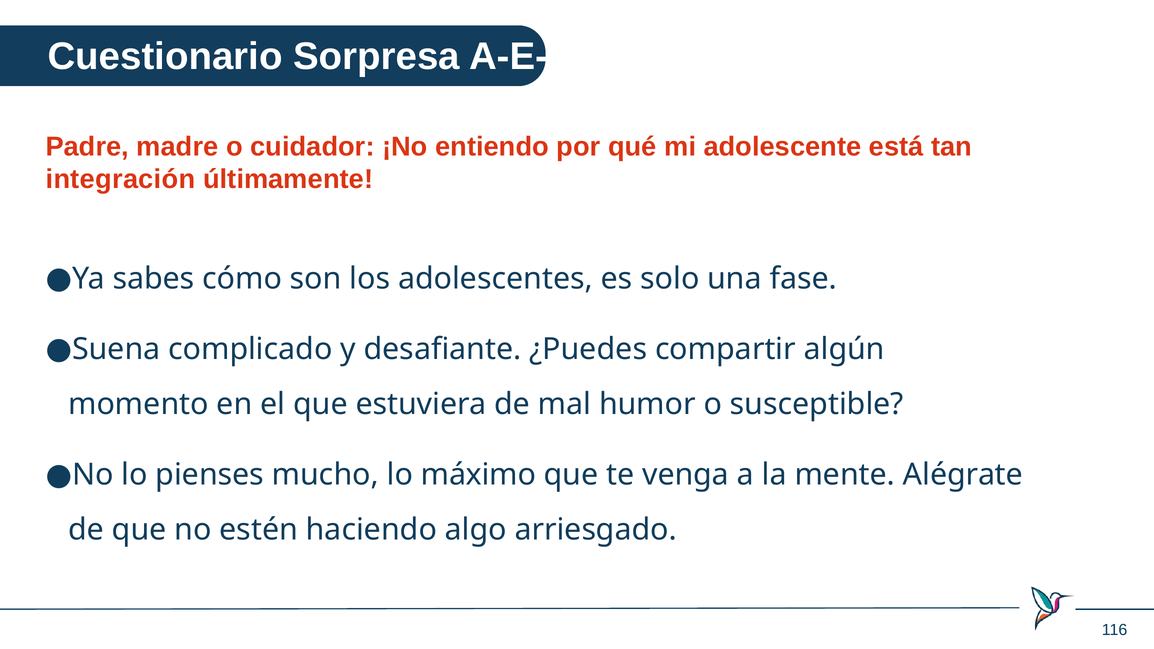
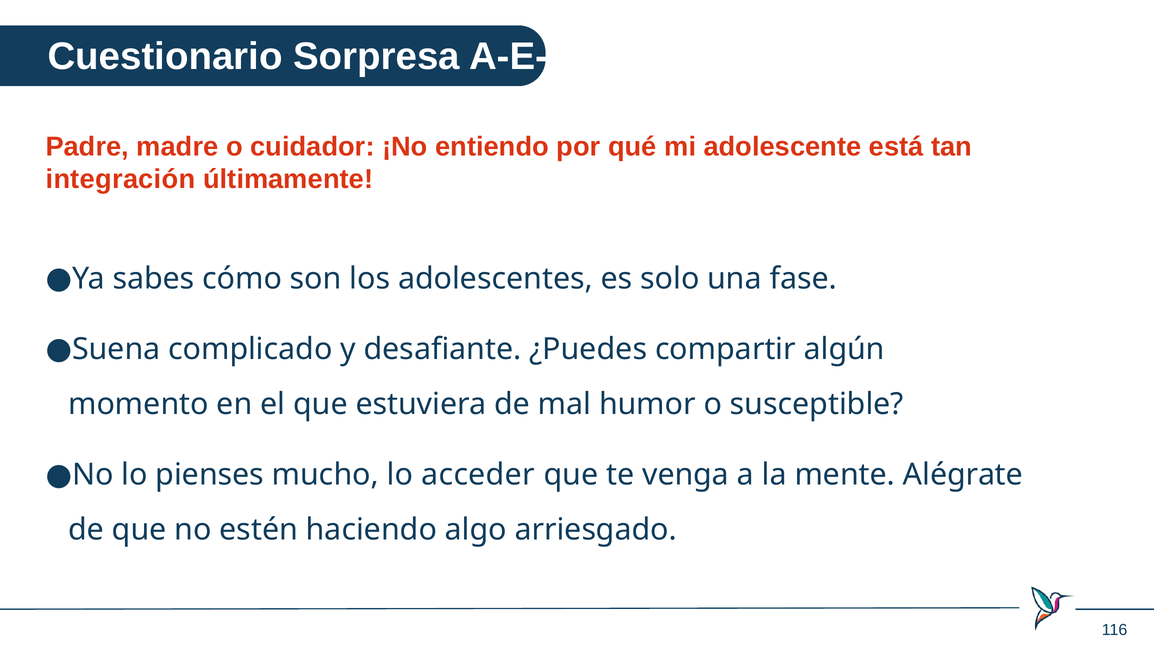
máximo: máximo -> acceder
